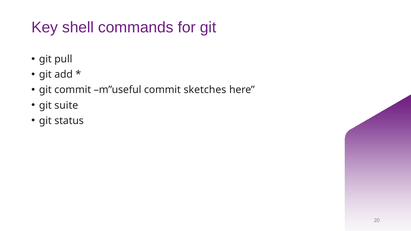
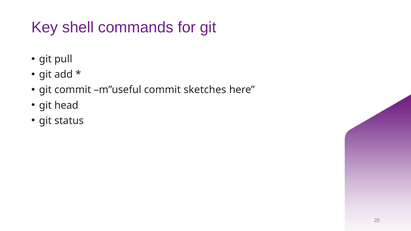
suite: suite -> head
